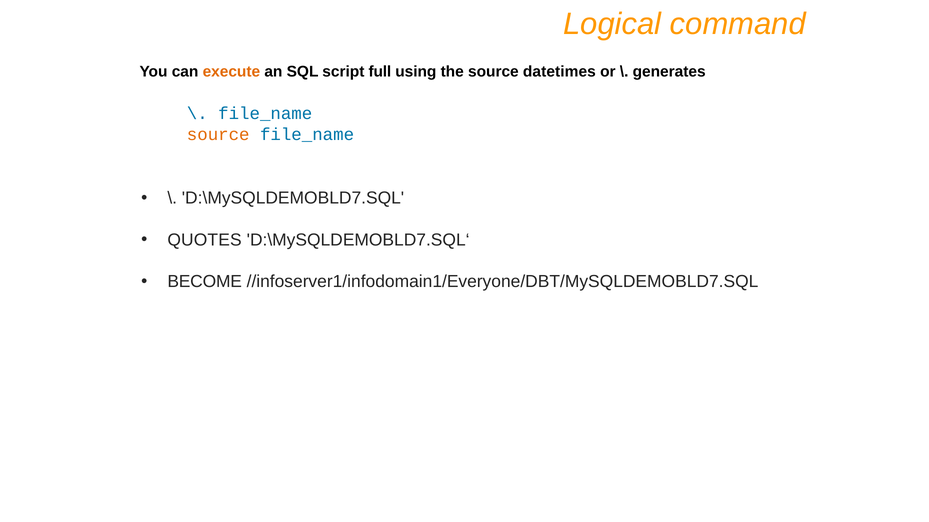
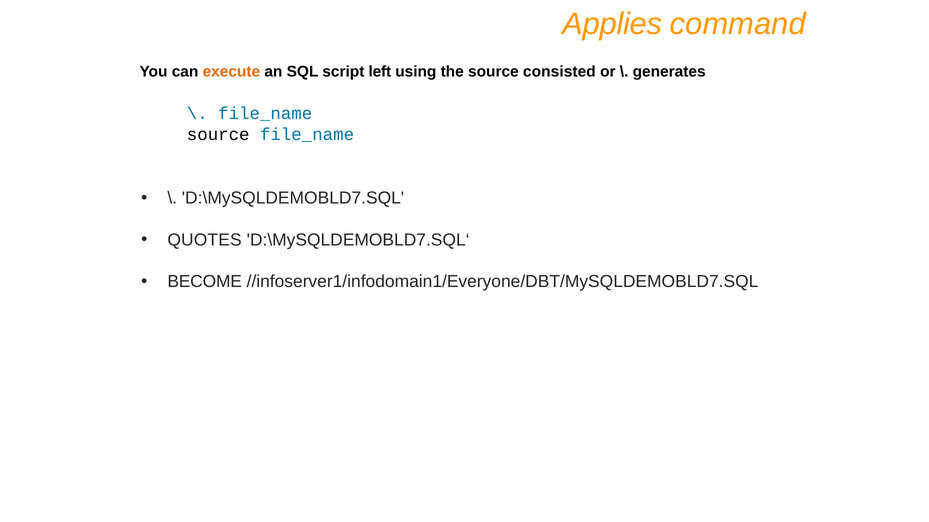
Logical: Logical -> Applies
full: full -> left
datetimes: datetimes -> consisted
source at (218, 135) colour: orange -> black
